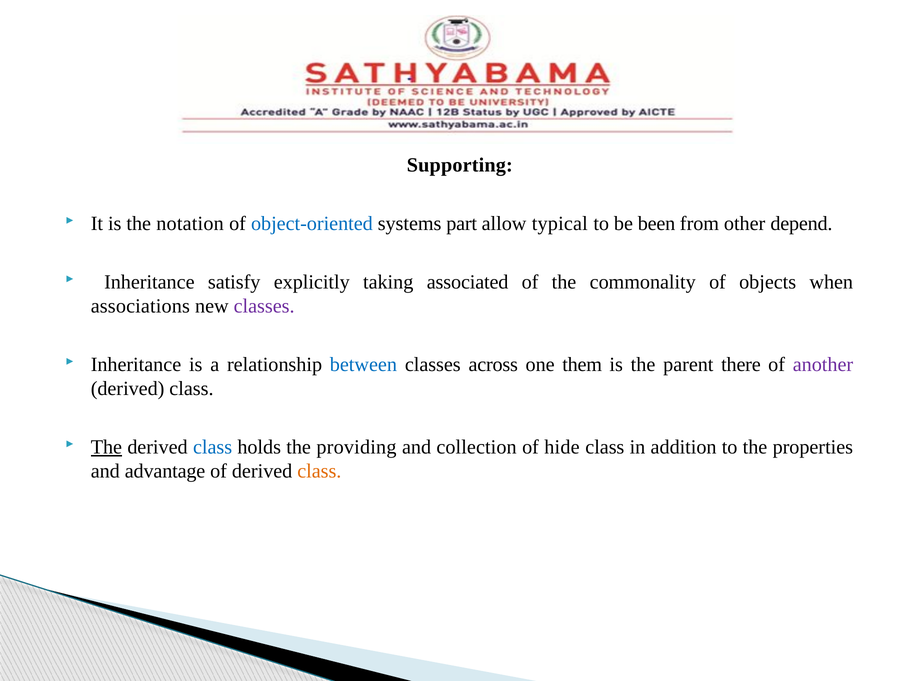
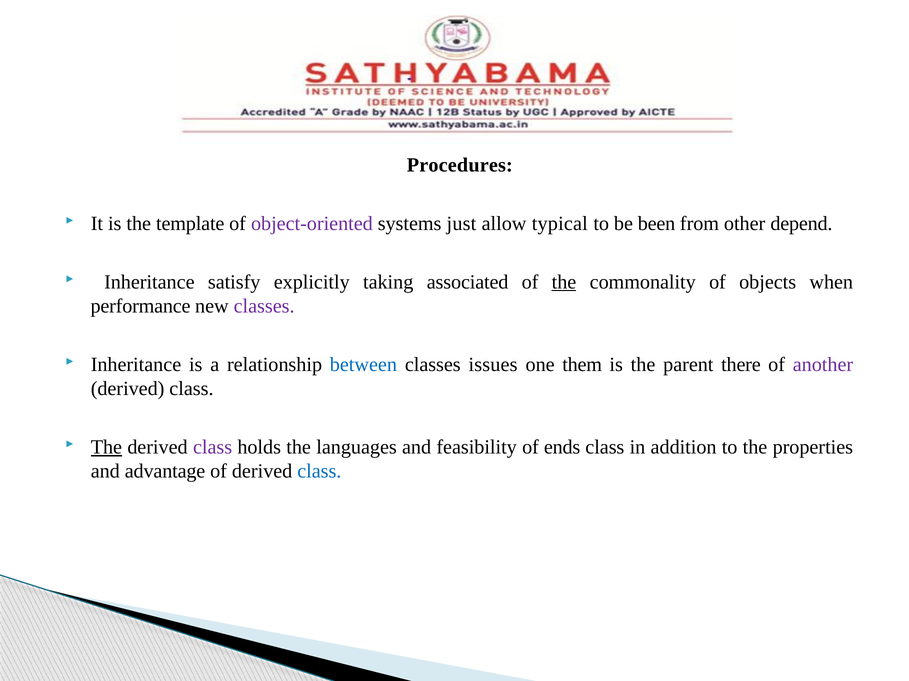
Supporting: Supporting -> Procedures
notation: notation -> template
object-oriented colour: blue -> purple
part: part -> just
the at (564, 282) underline: none -> present
associations: associations -> performance
across: across -> issues
class at (213, 448) colour: blue -> purple
providing: providing -> languages
collection: collection -> feasibility
hide: hide -> ends
class at (319, 472) colour: orange -> blue
